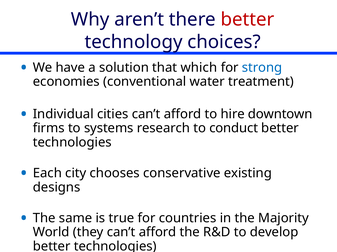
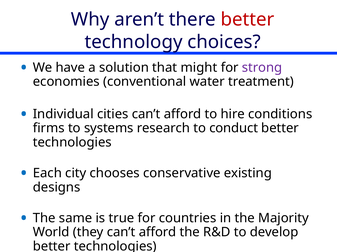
which: which -> might
strong colour: blue -> purple
downtown: downtown -> conditions
